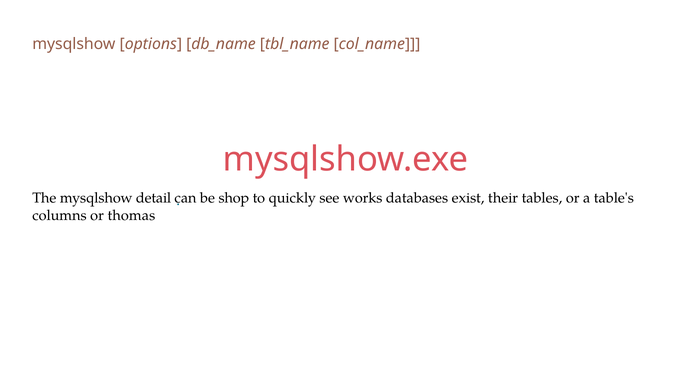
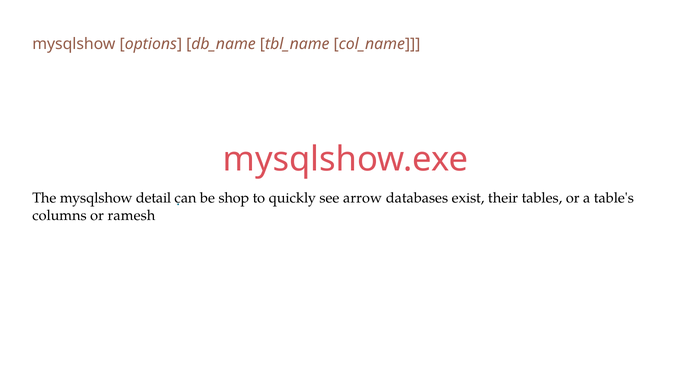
works: works -> arrow
thomas: thomas -> ramesh
